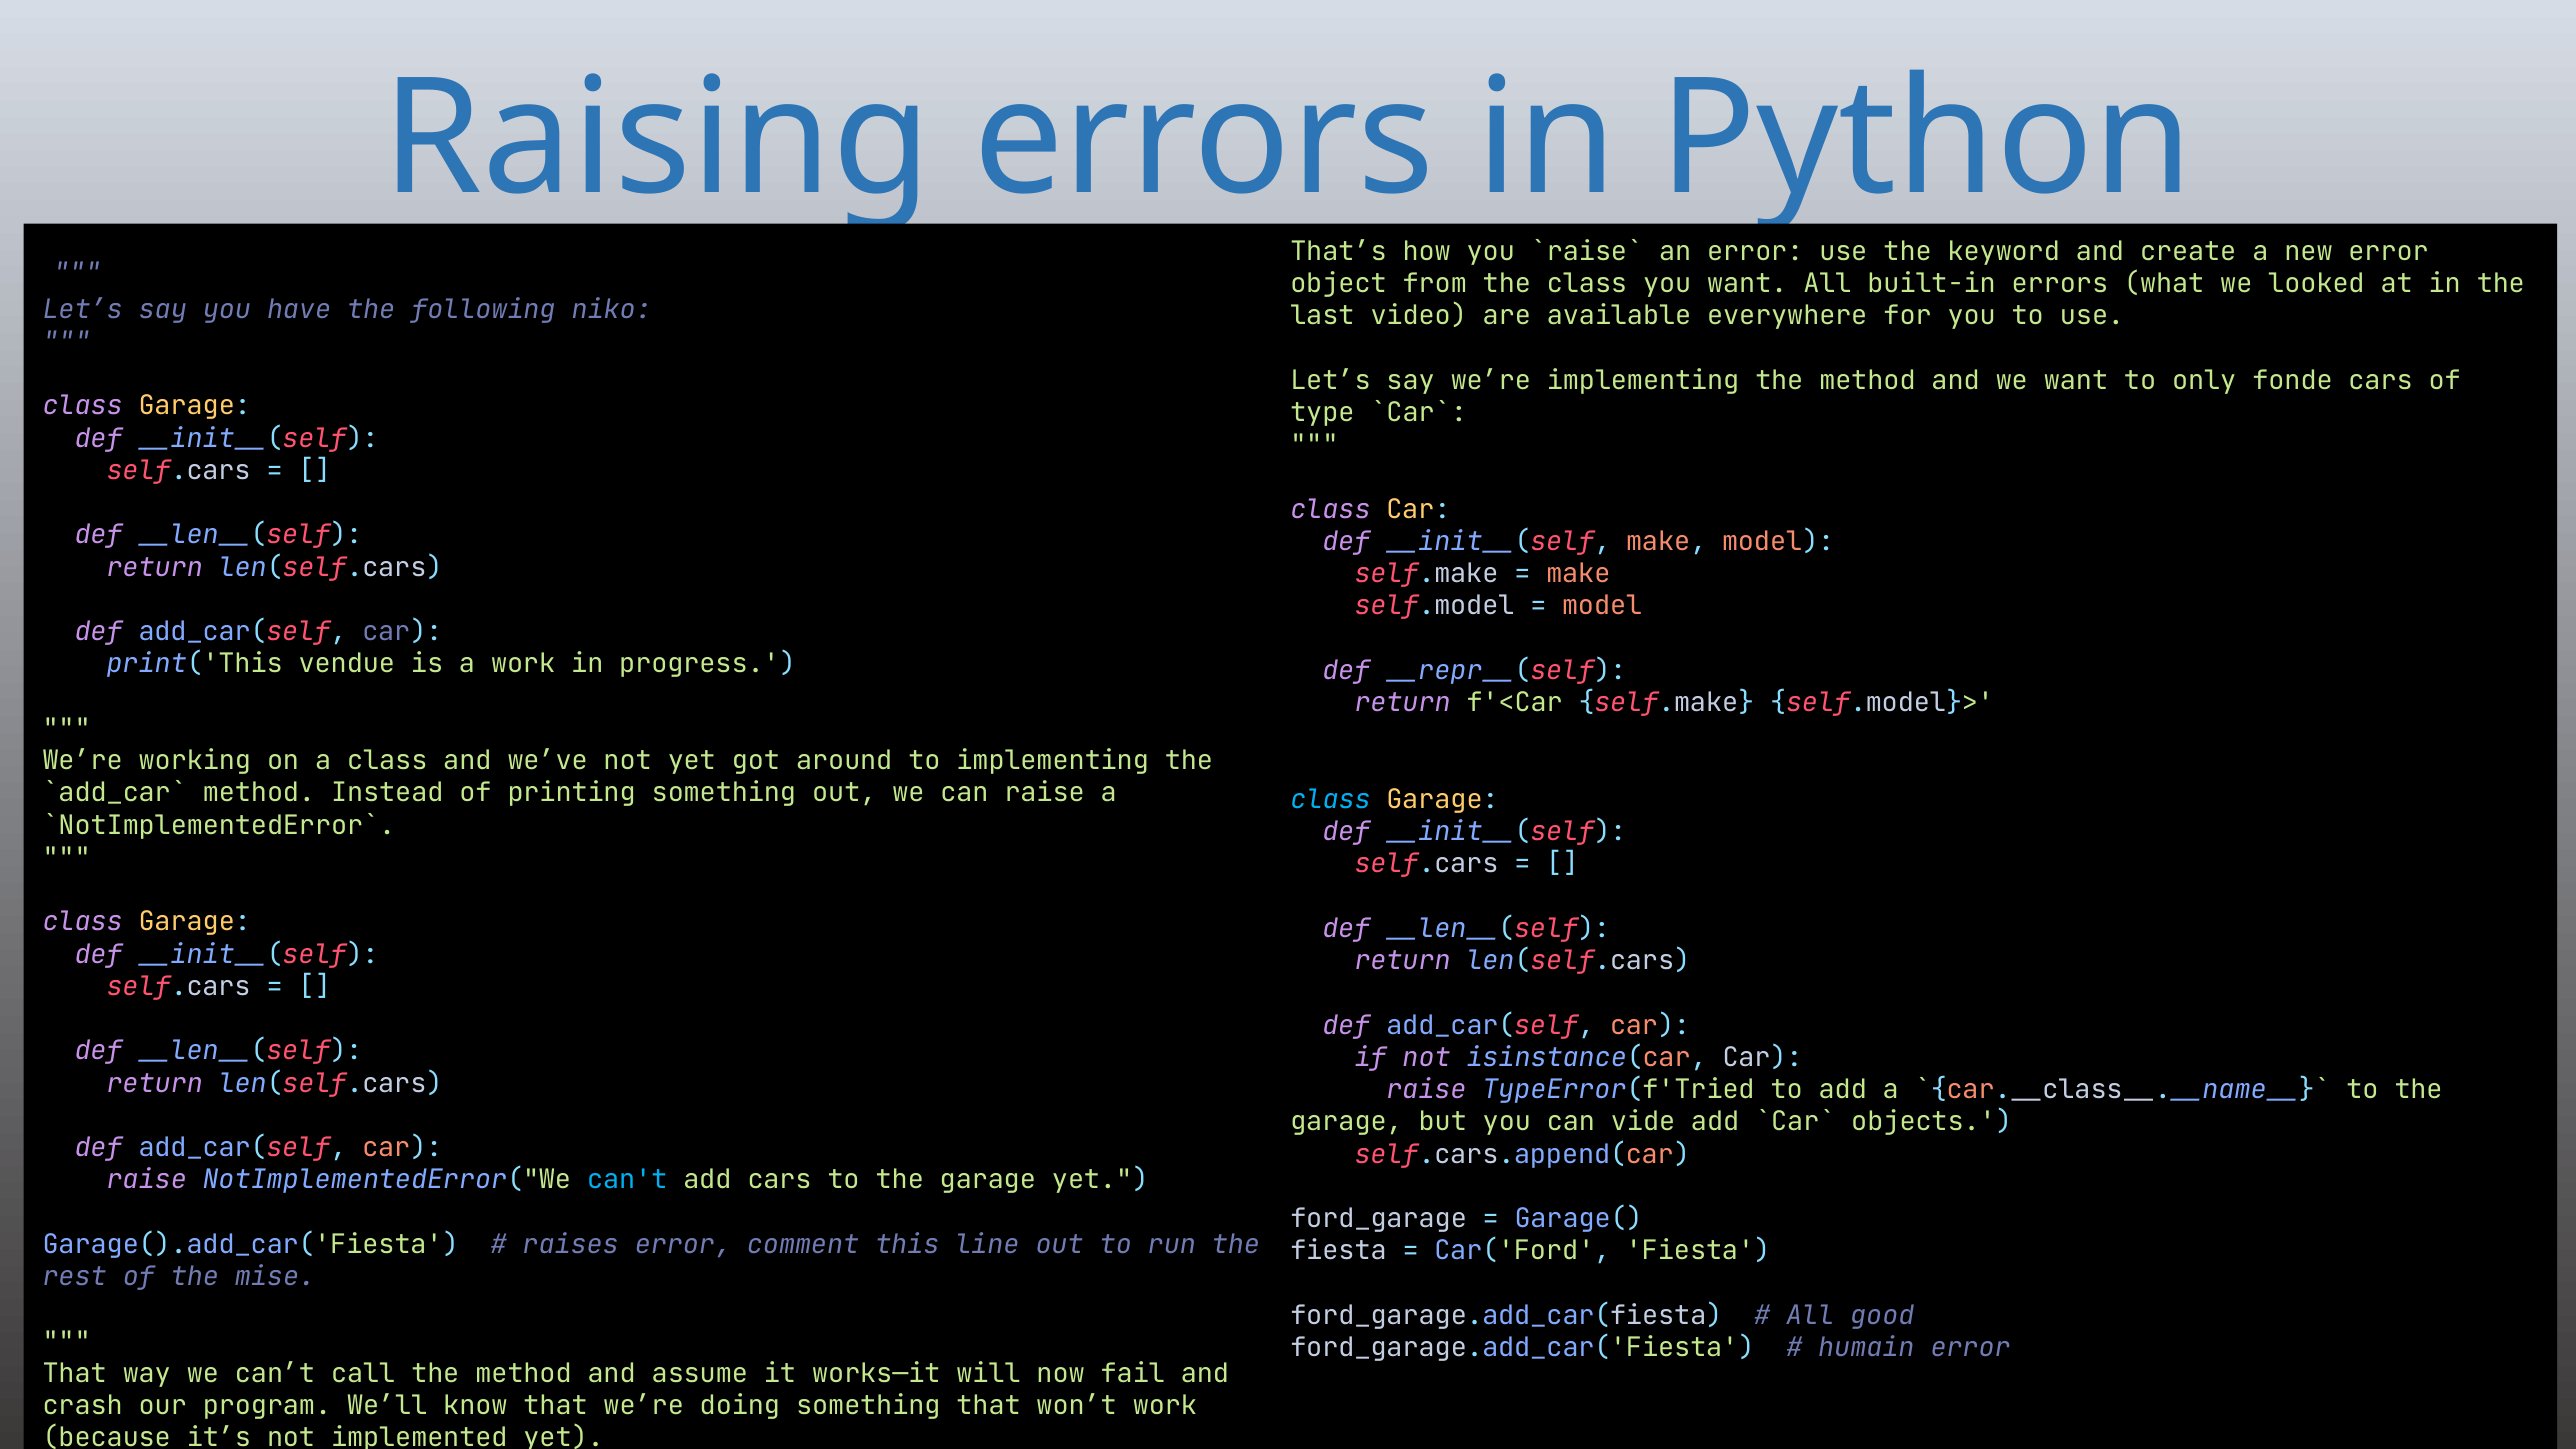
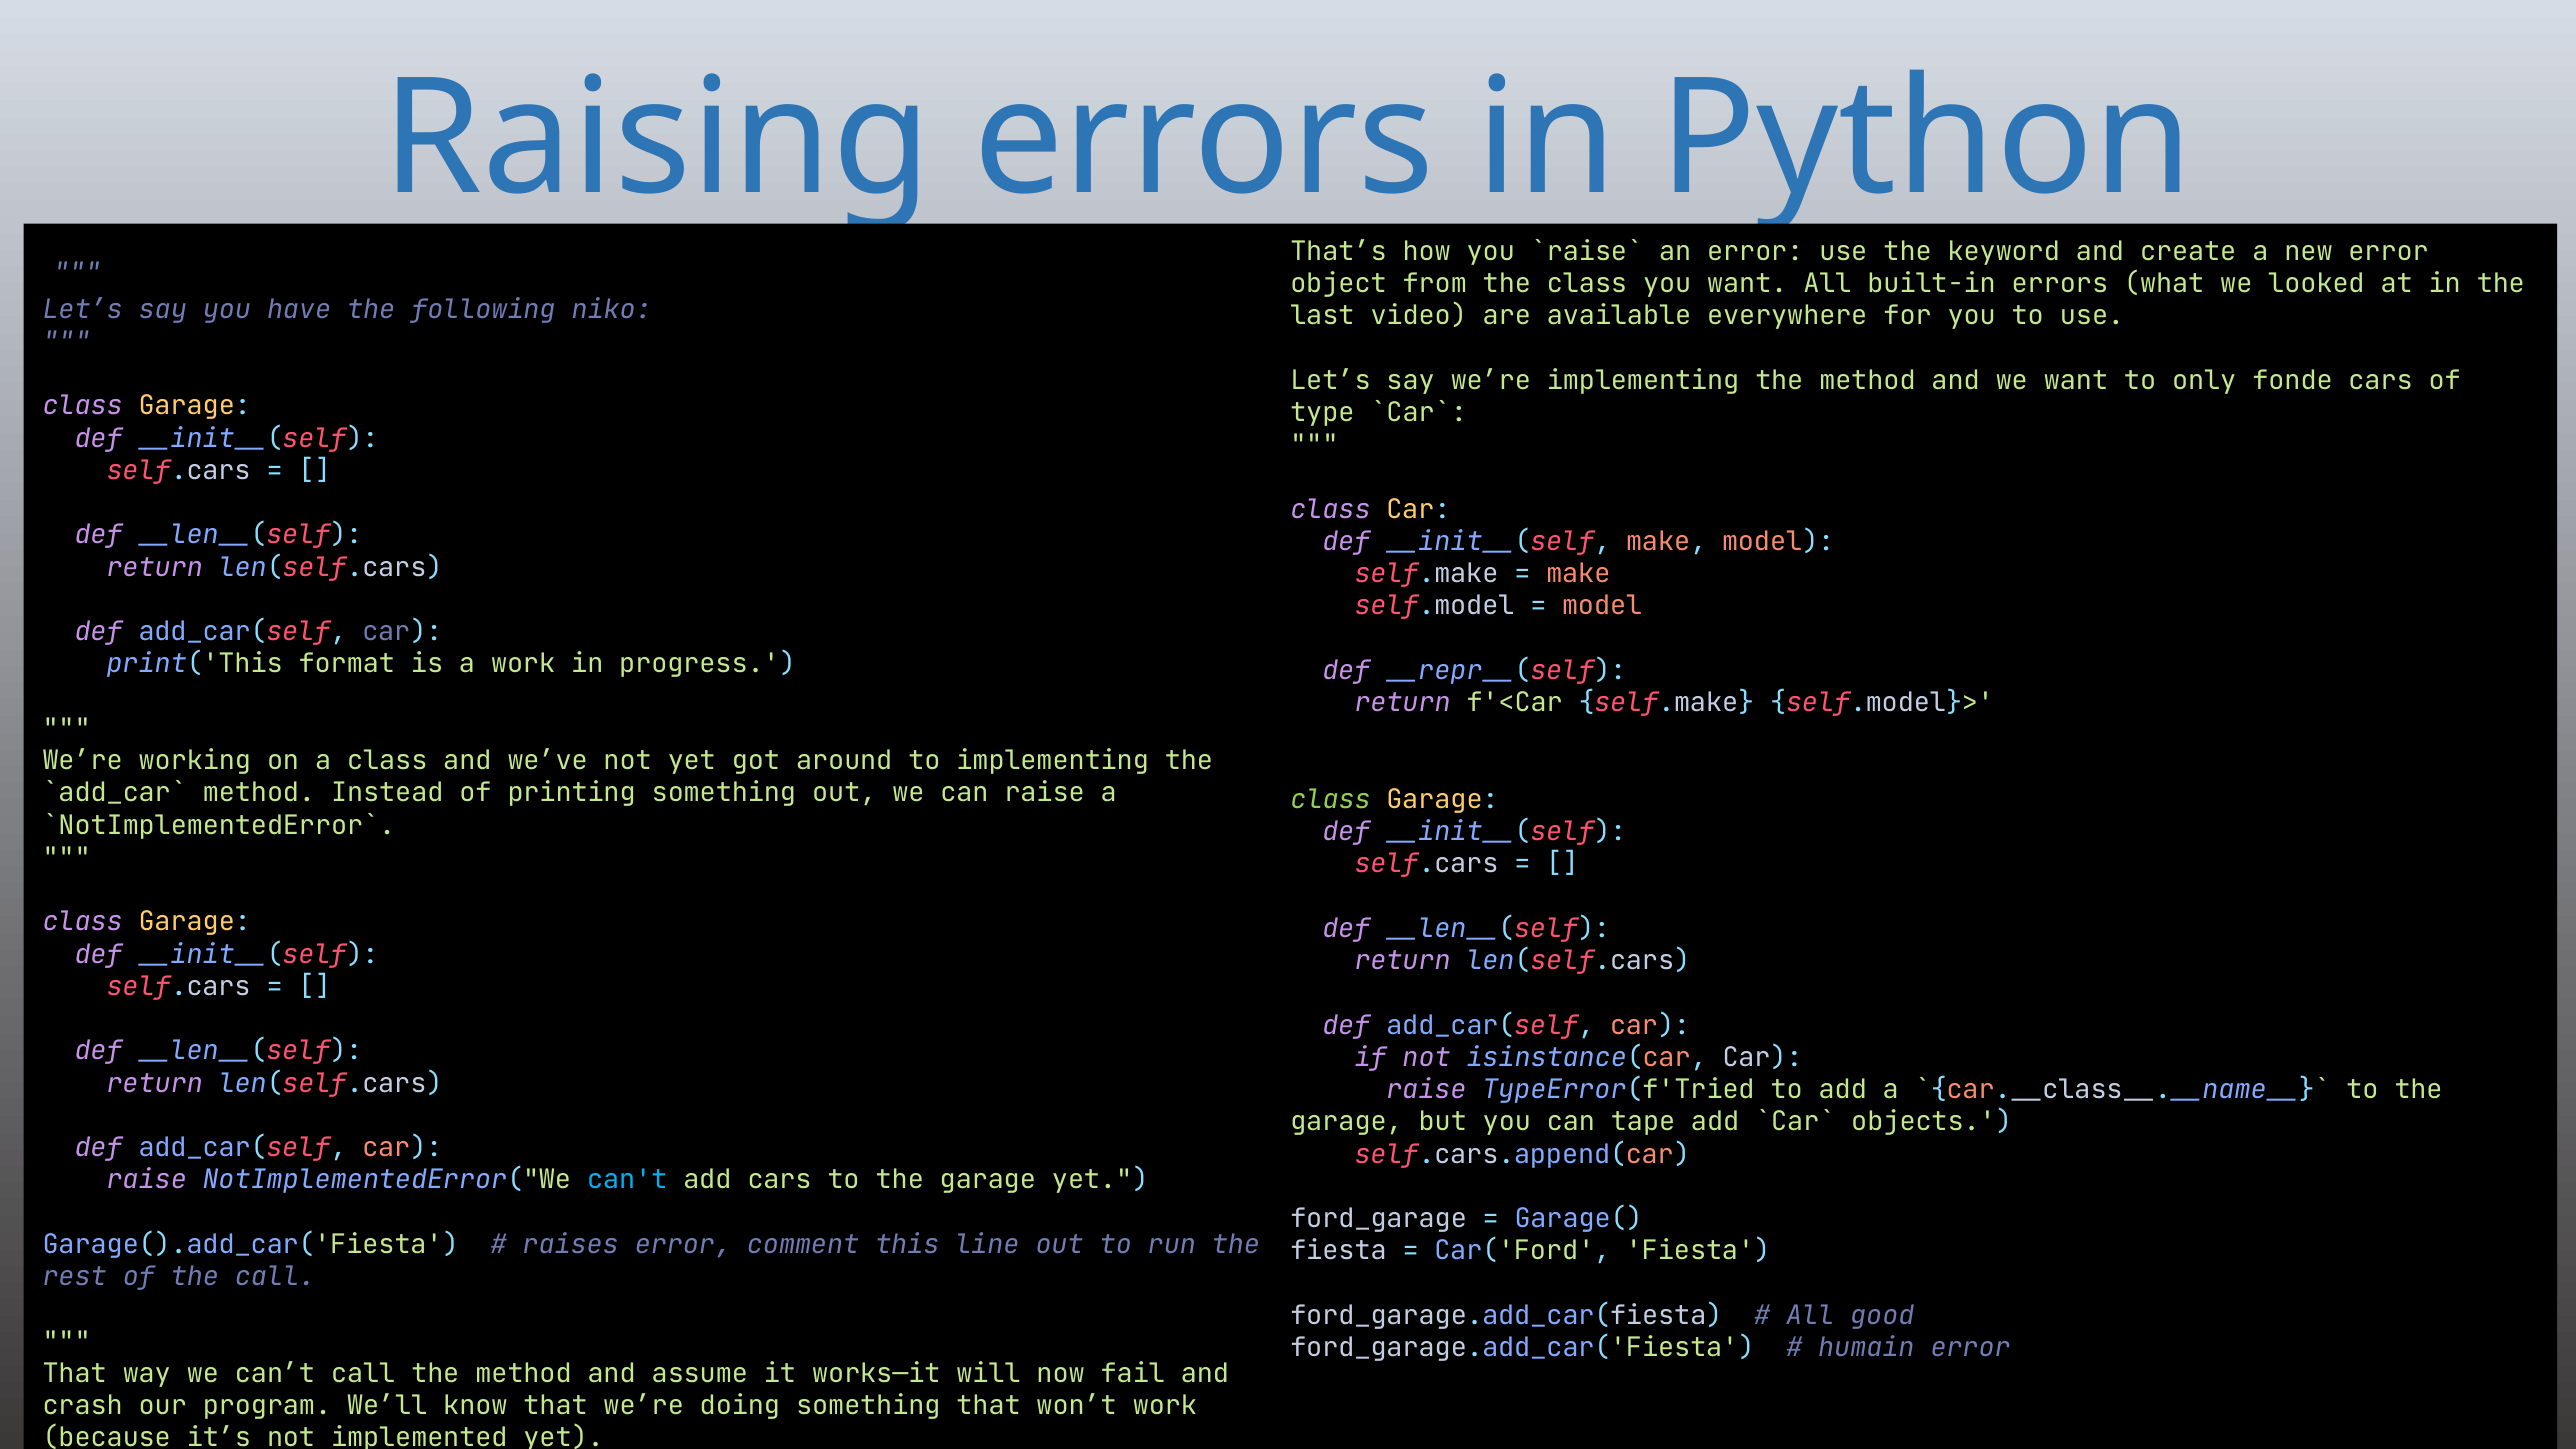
vendue: vendue -> format
class at (1331, 799) colour: light blue -> light green
vide: vide -> tape
the mise: mise -> call
